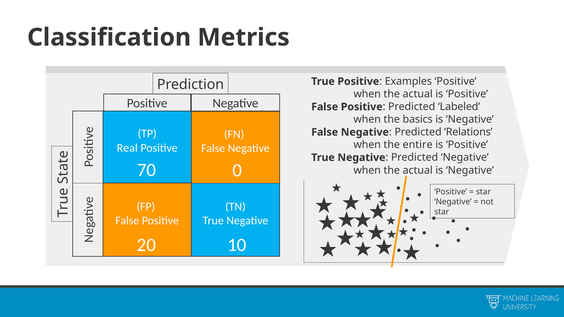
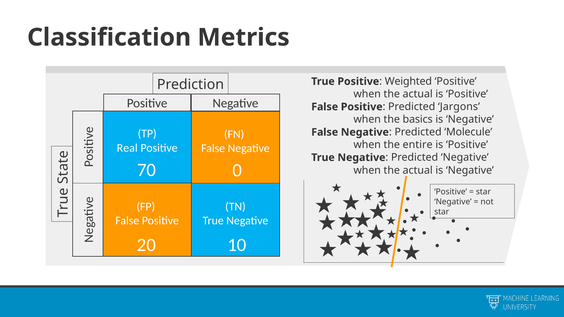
Examples: Examples -> Weighted
Labeled: Labeled -> Jargons
Relations: Relations -> Molecule
